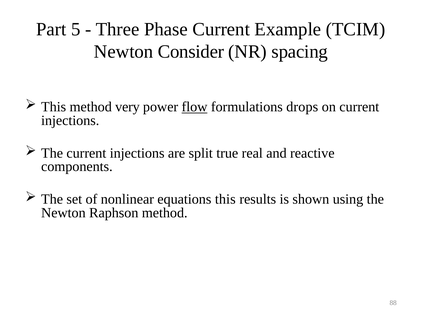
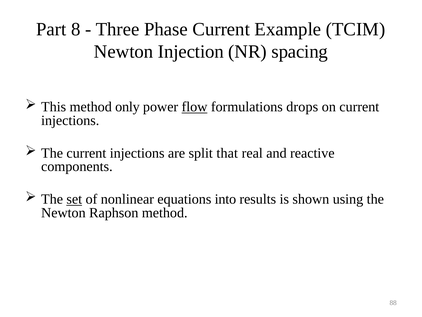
5: 5 -> 8
Consider: Consider -> Injection
very: very -> only
true: true -> that
set underline: none -> present
equations this: this -> into
